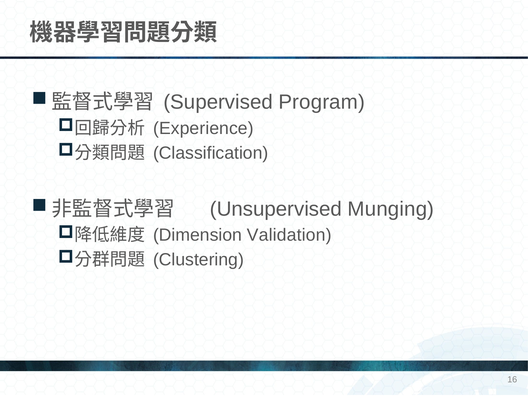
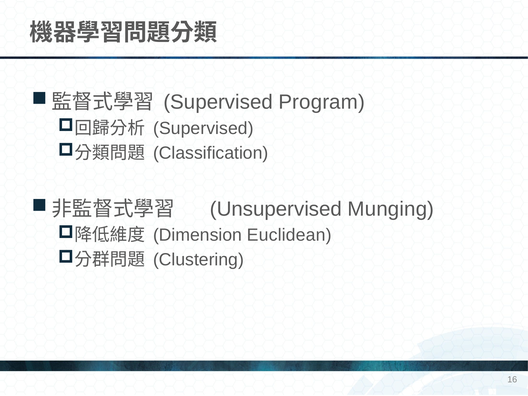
Experience at (203, 128): Experience -> Supervised
Validation: Validation -> Euclidean
